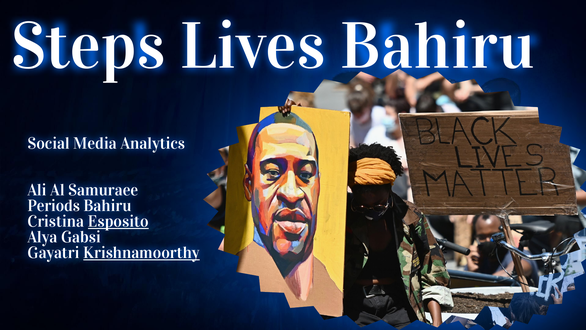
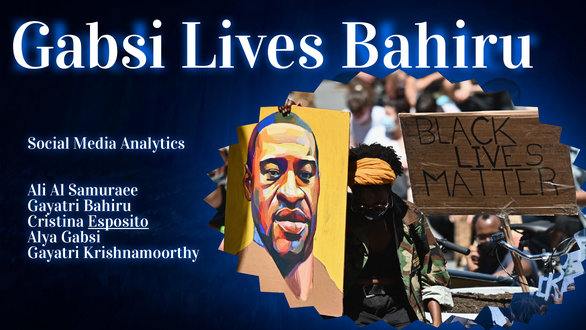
Steps at (88, 46): Steps -> Gabsi
Periods at (54, 206): Periods -> Gayatri
Krishnamoorthy underline: present -> none
